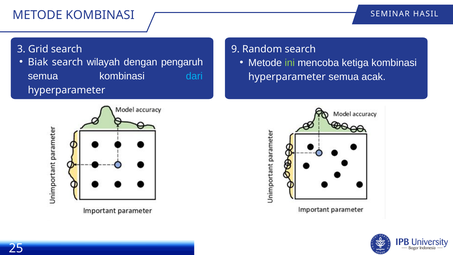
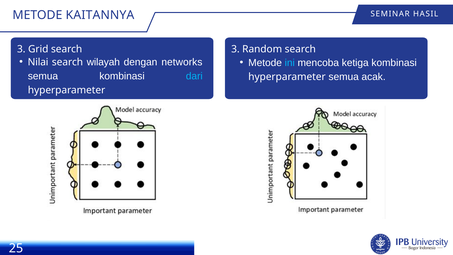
METODE KOMBINASI: KOMBINASI -> KAITANNYA
search 9: 9 -> 3
Biak: Biak -> Nilai
pengaruh: pengaruh -> networks
ini colour: light green -> light blue
